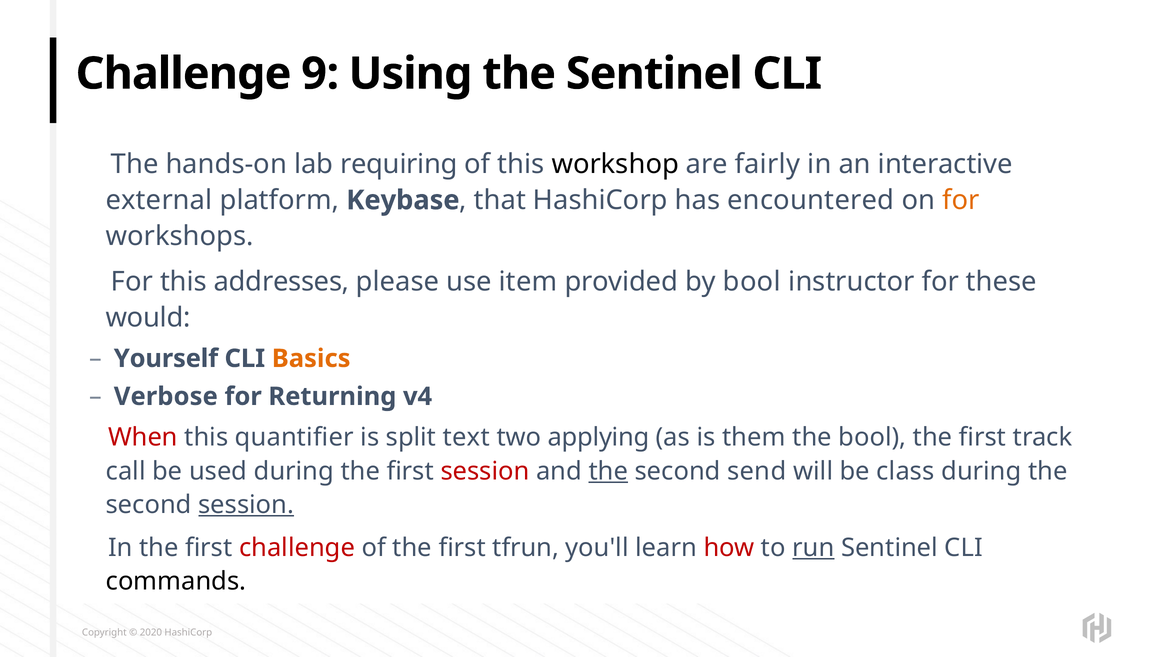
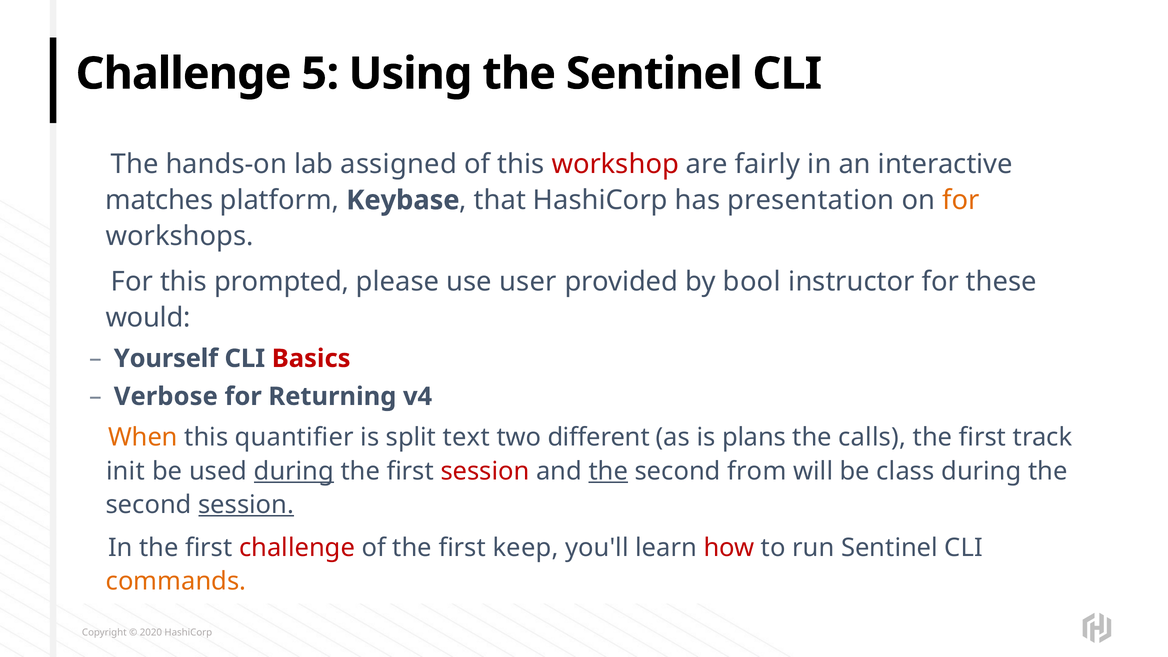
9: 9 -> 5
requiring: requiring -> assigned
workshop colour: black -> red
external: external -> matches
encountered: encountered -> presentation
addresses: addresses -> prompted
item: item -> user
Basics colour: orange -> red
When colour: red -> orange
applying: applying -> different
them: them -> plans
the bool: bool -> calls
call: call -> init
during at (294, 471) underline: none -> present
send: send -> from
tfrun: tfrun -> keep
run underline: present -> none
commands colour: black -> orange
